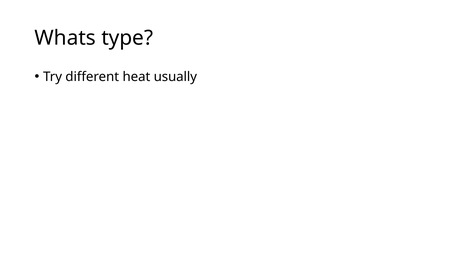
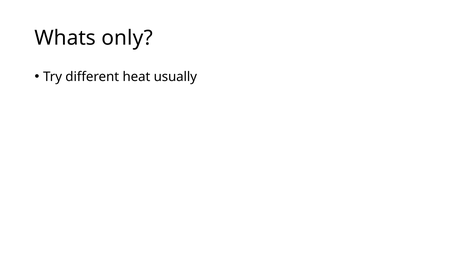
type: type -> only
